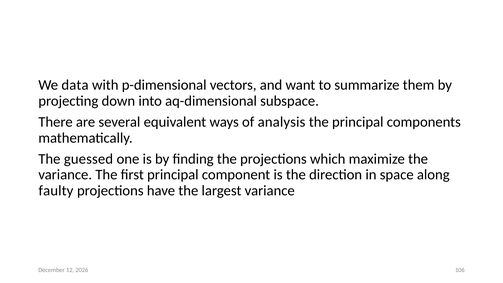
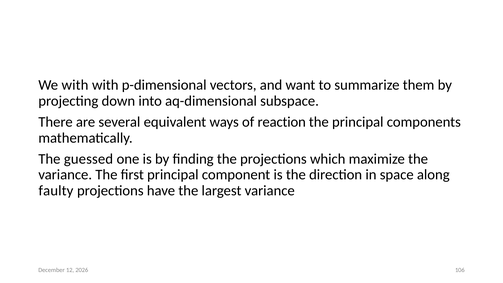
We data: data -> with
analysis: analysis -> reaction
